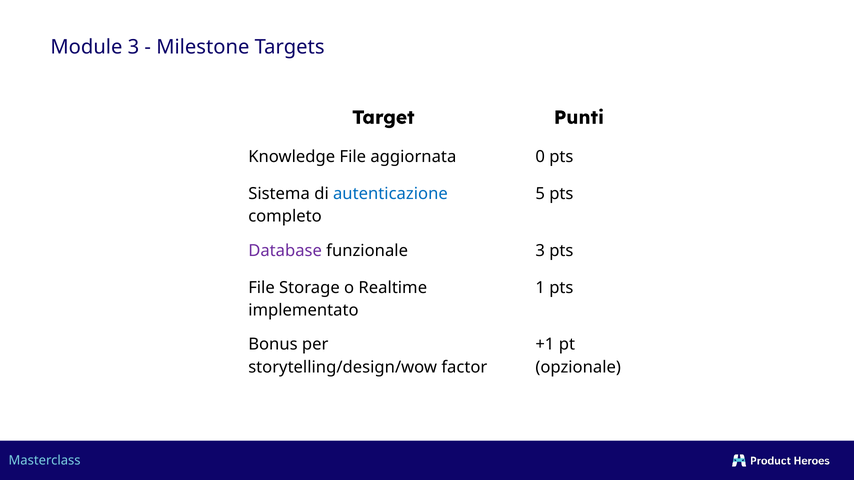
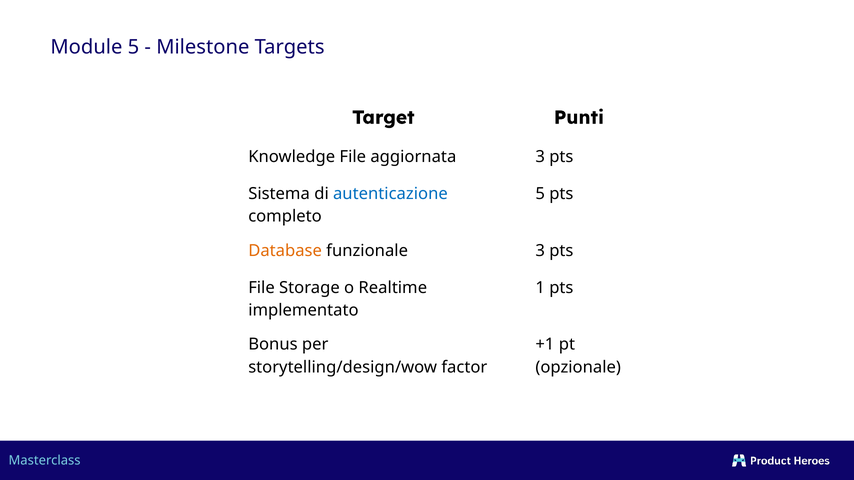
Module 3: 3 -> 5
aggiornata 0: 0 -> 3
Database colour: purple -> orange
